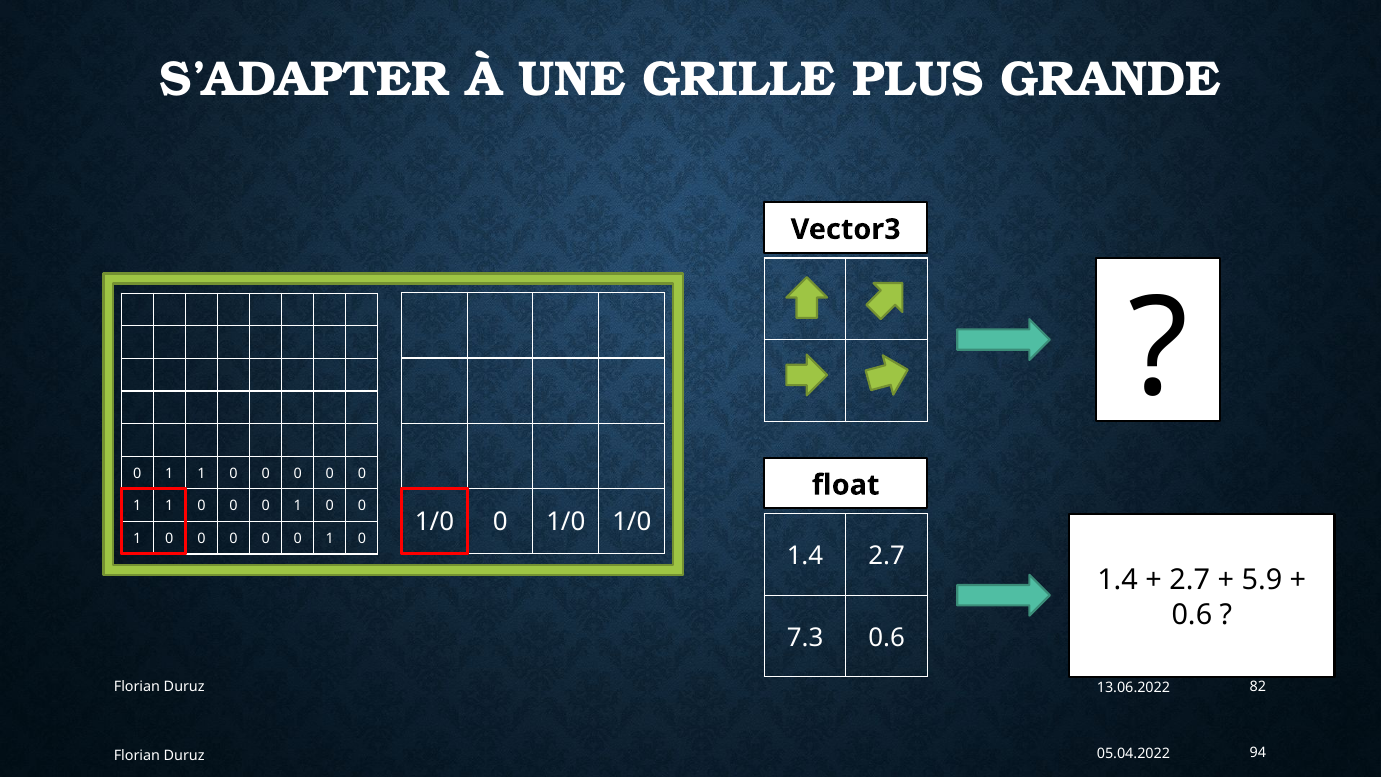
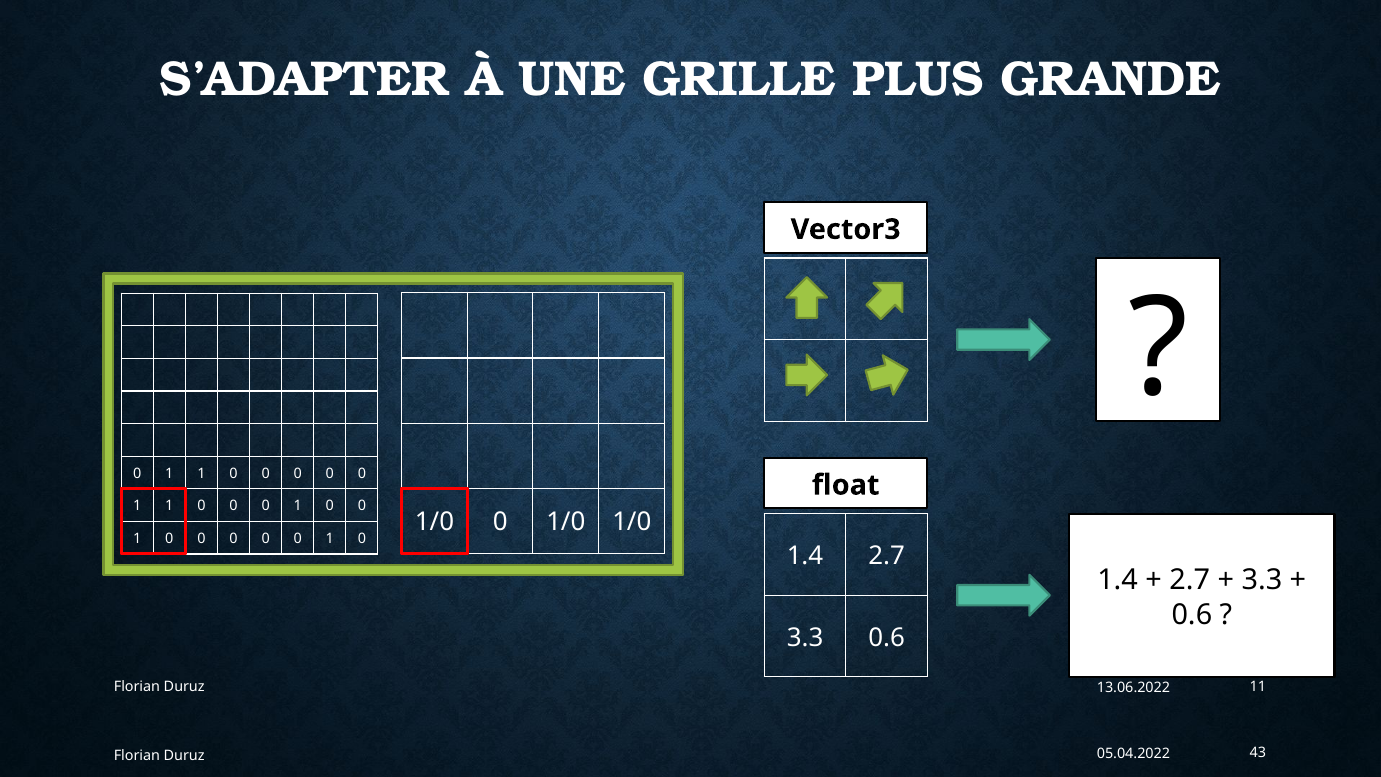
5.9 at (1262, 580): 5.9 -> 3.3
7.3 at (805, 637): 7.3 -> 3.3
82: 82 -> 11
94: 94 -> 43
